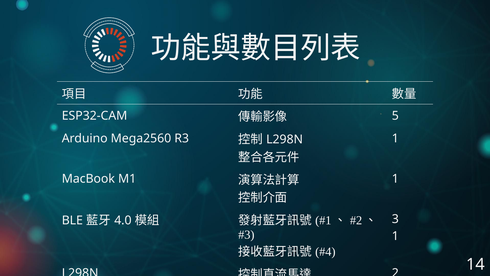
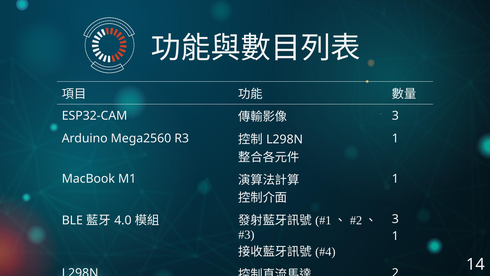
5 at (395, 116): 5 -> 3
